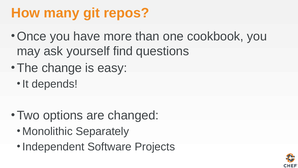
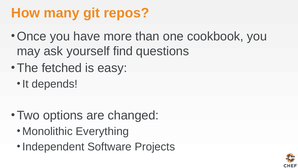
change: change -> fetched
Separately: Separately -> Everything
